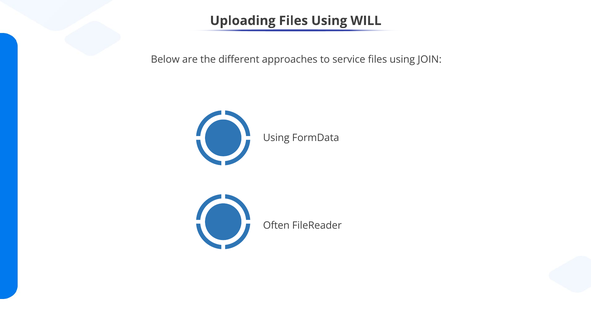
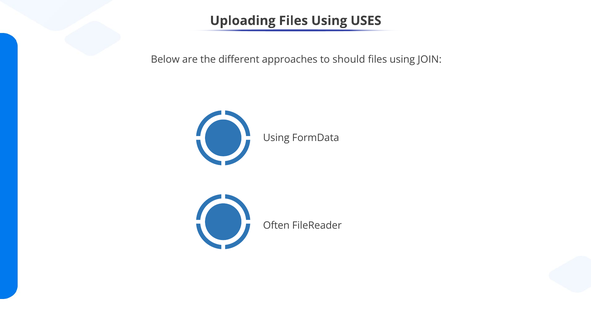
WILL: WILL -> USES
service: service -> should
